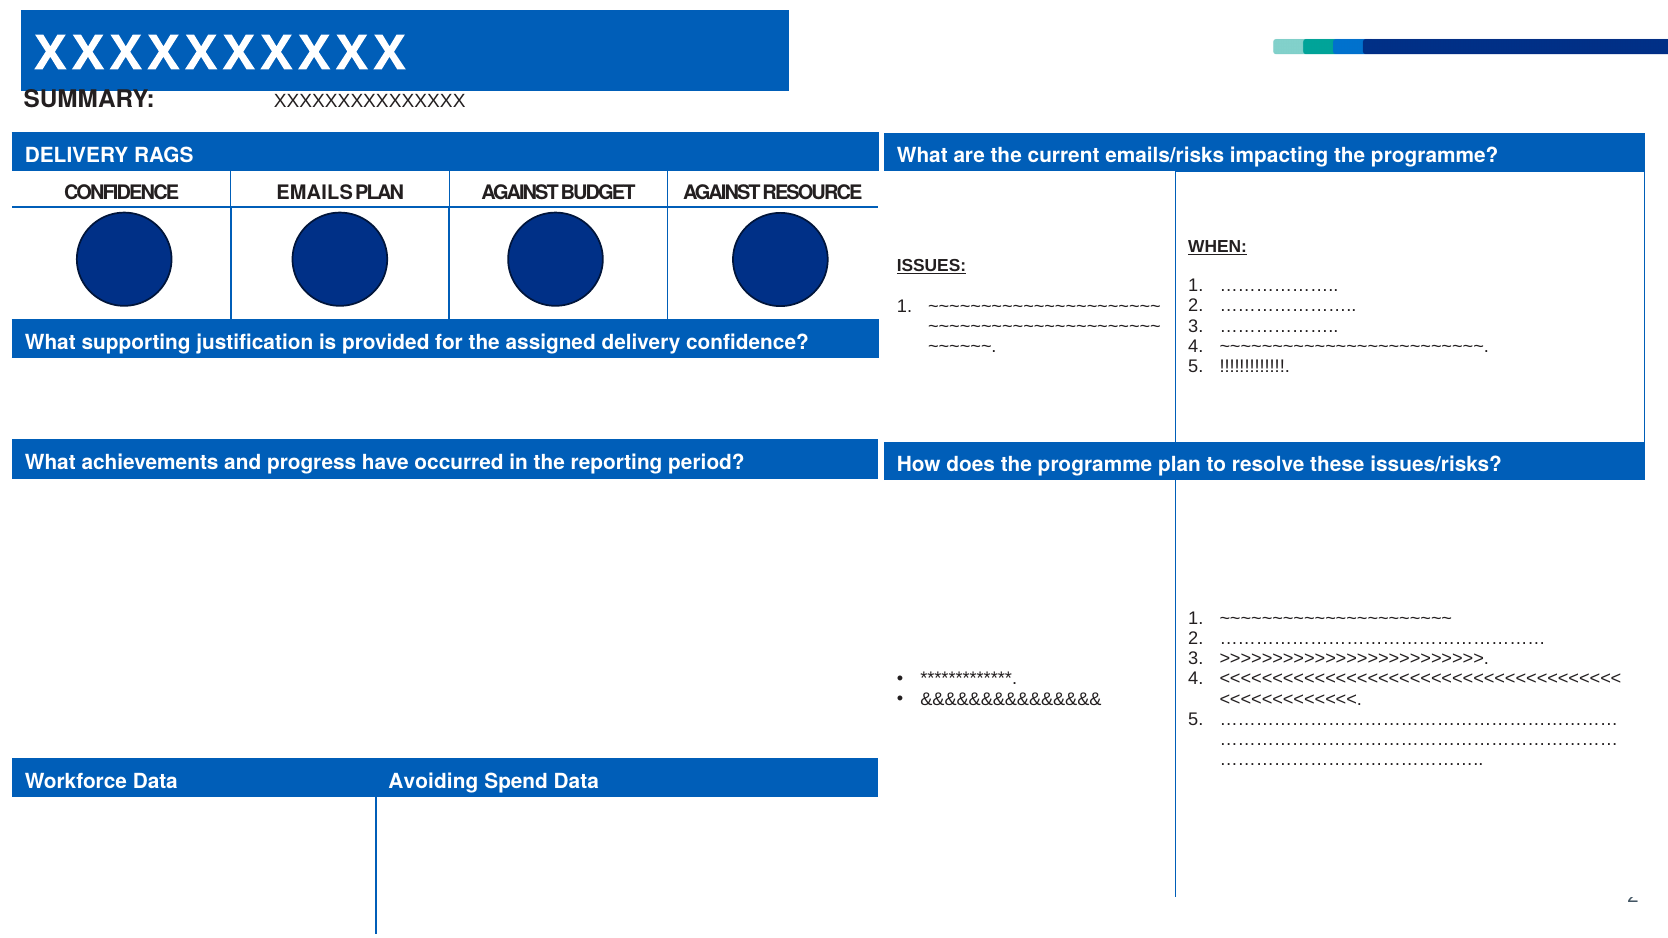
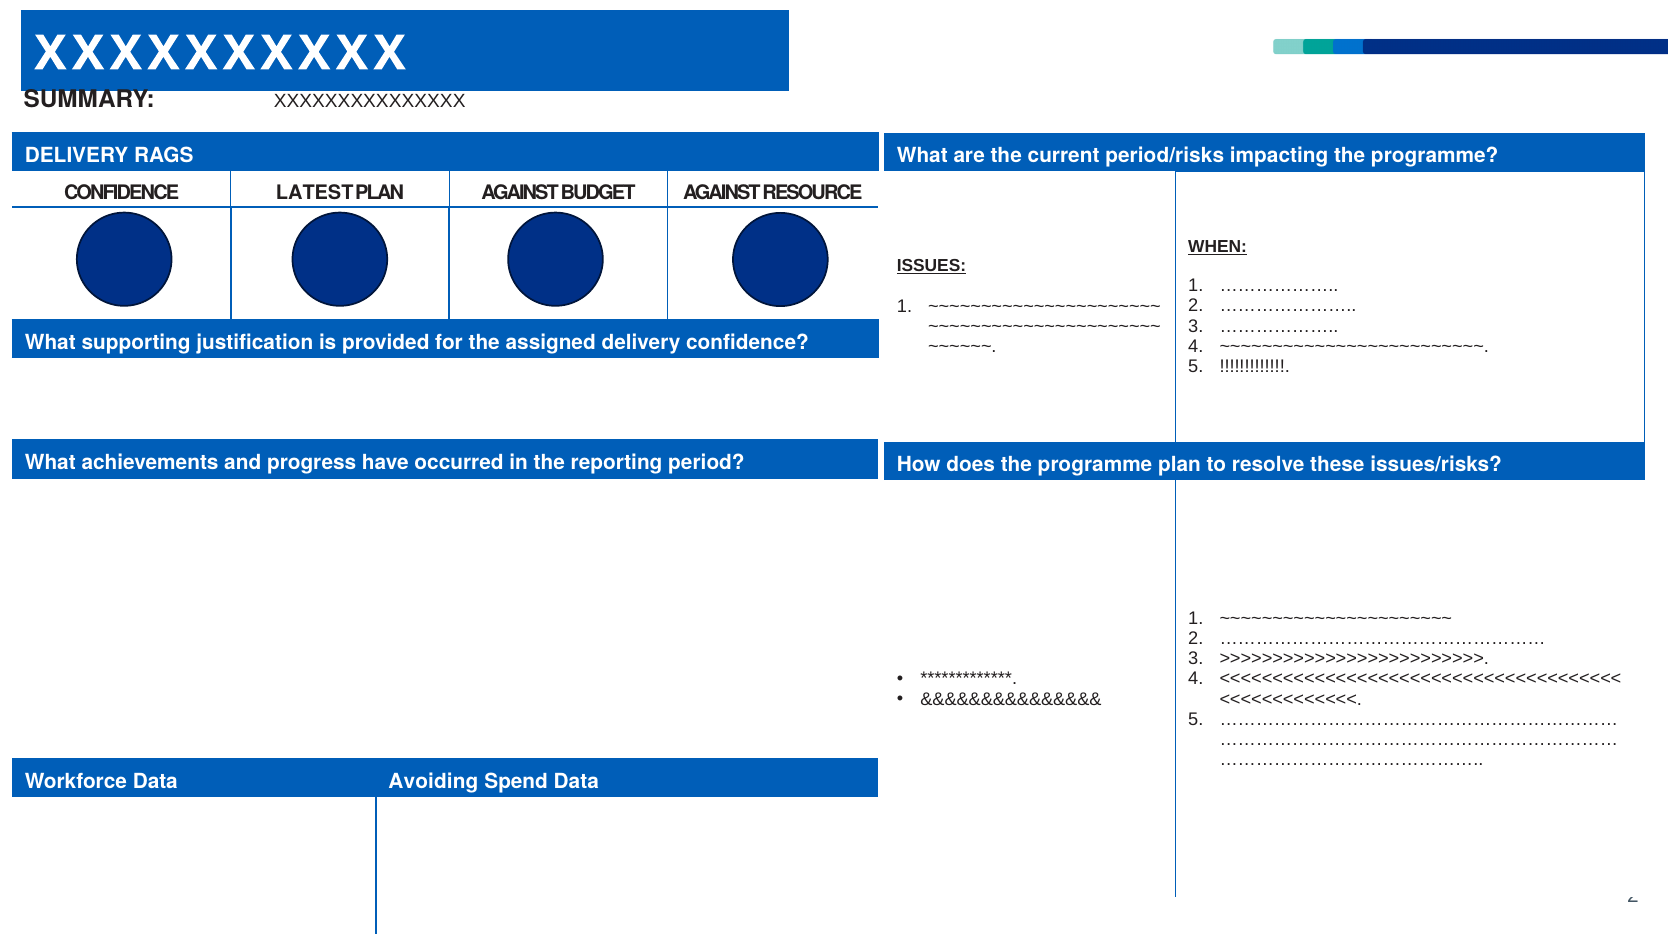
emails/risks: emails/risks -> period/risks
EMAILS: EMAILS -> LATEST
